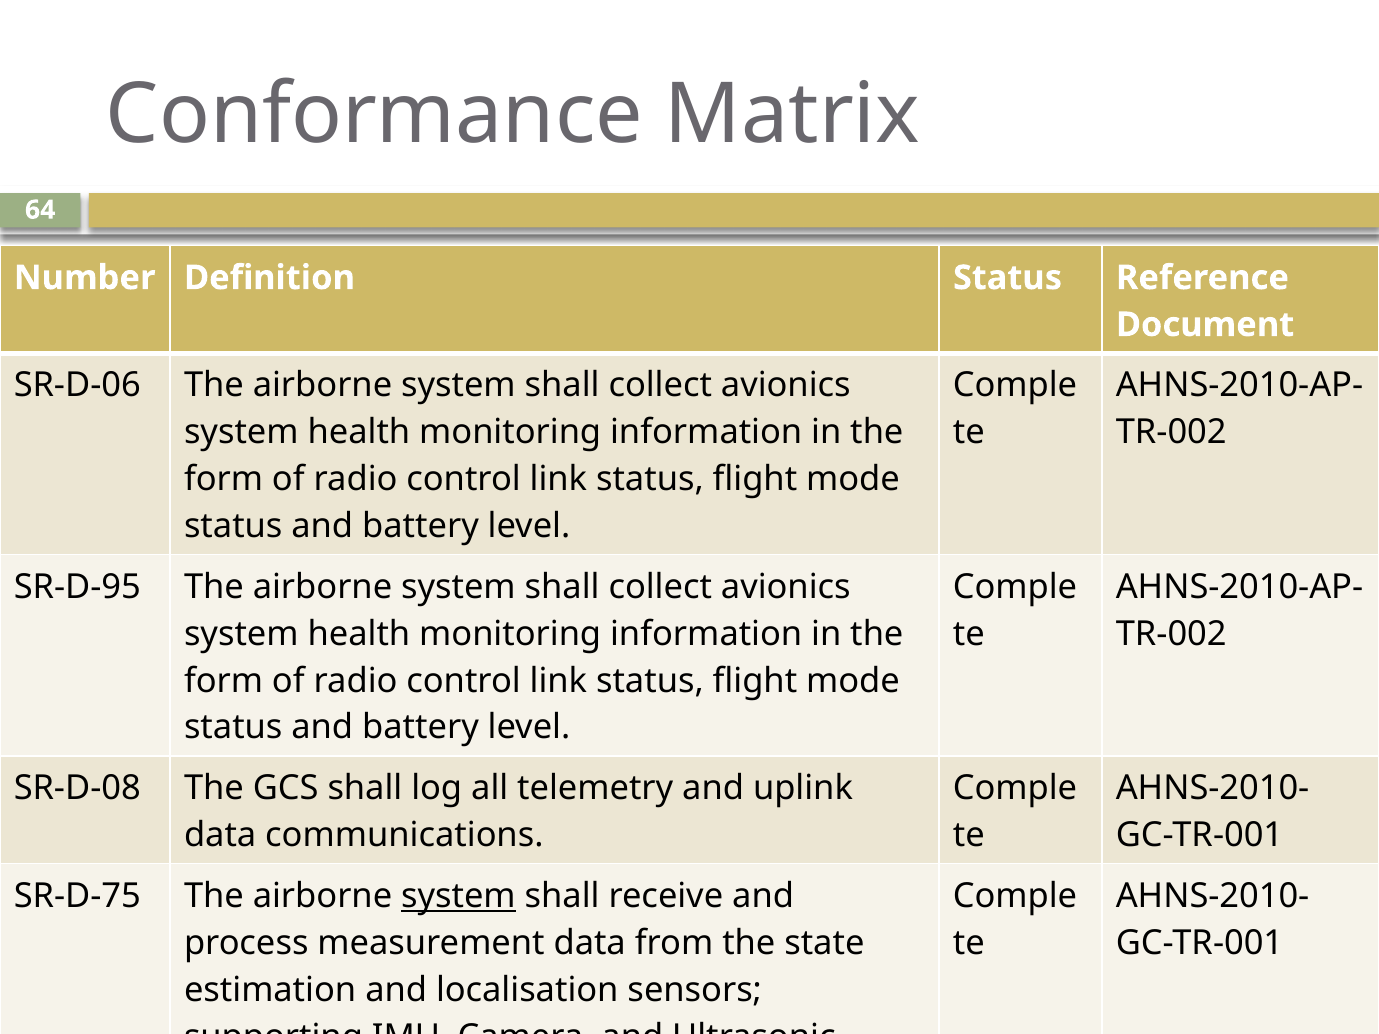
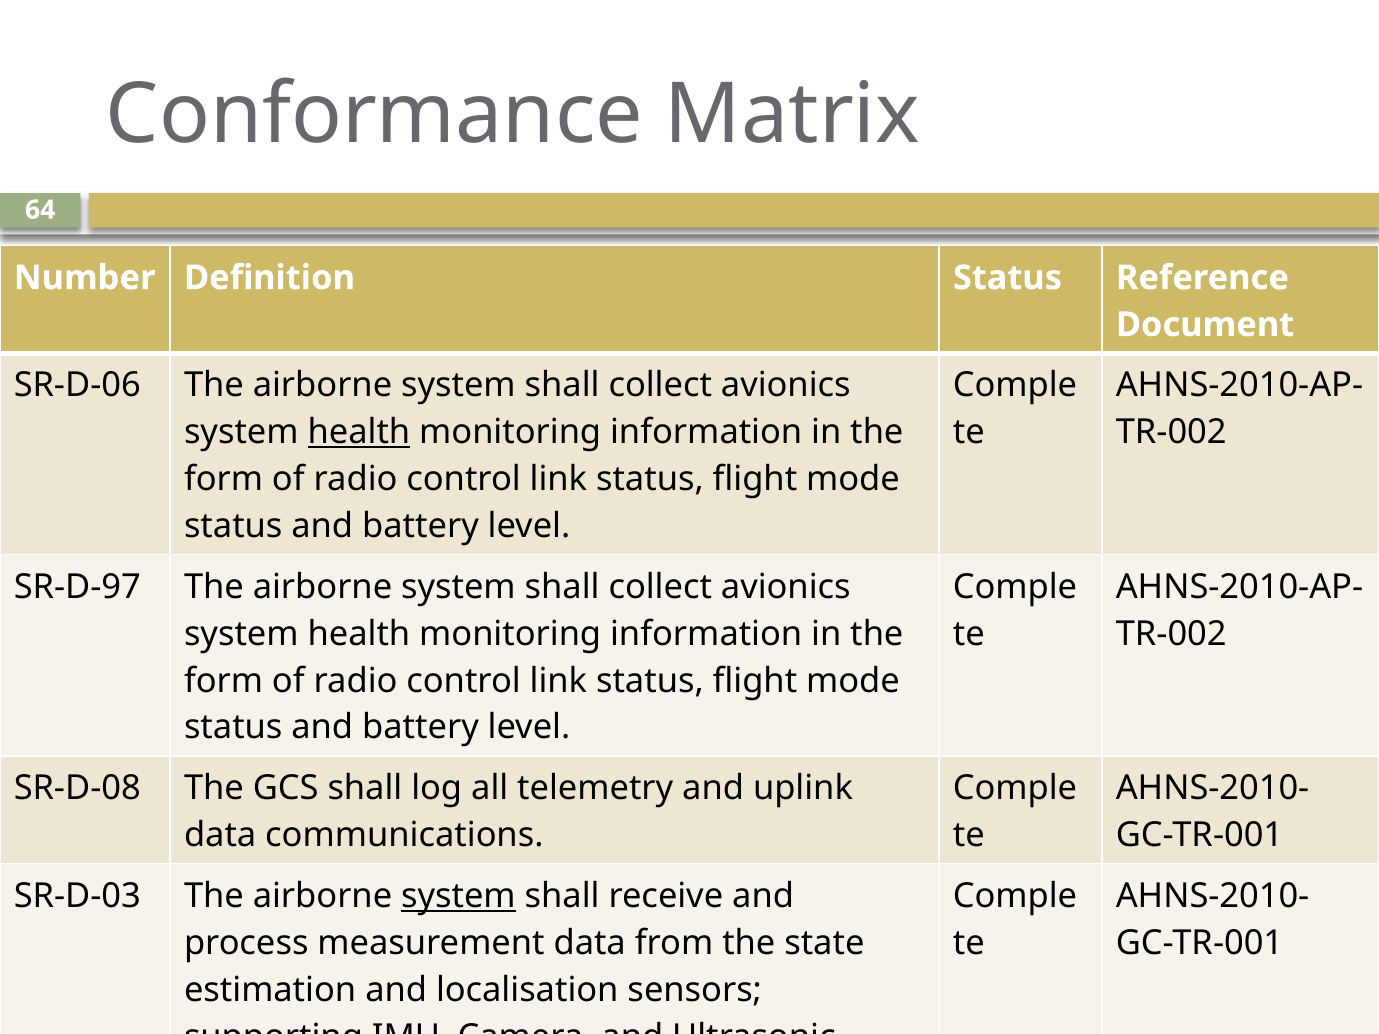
health at (359, 432) underline: none -> present
SR-D-95: SR-D-95 -> SR-D-97
SR-D-75: SR-D-75 -> SR-D-03
